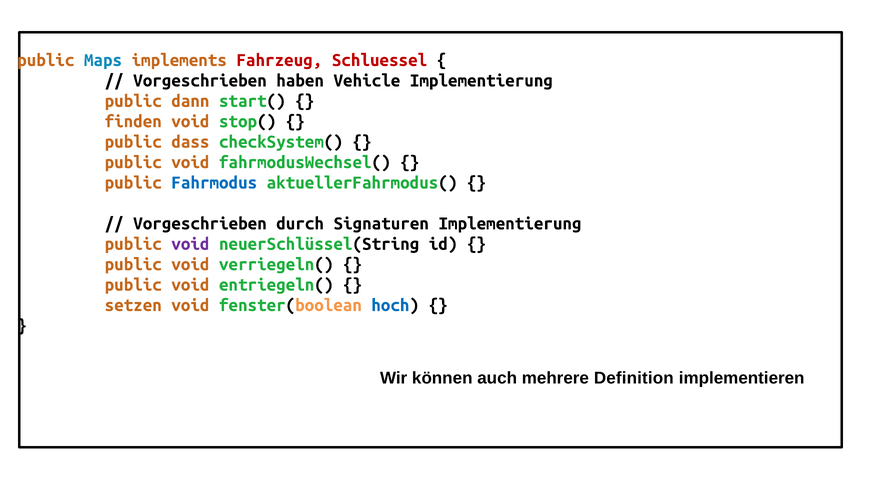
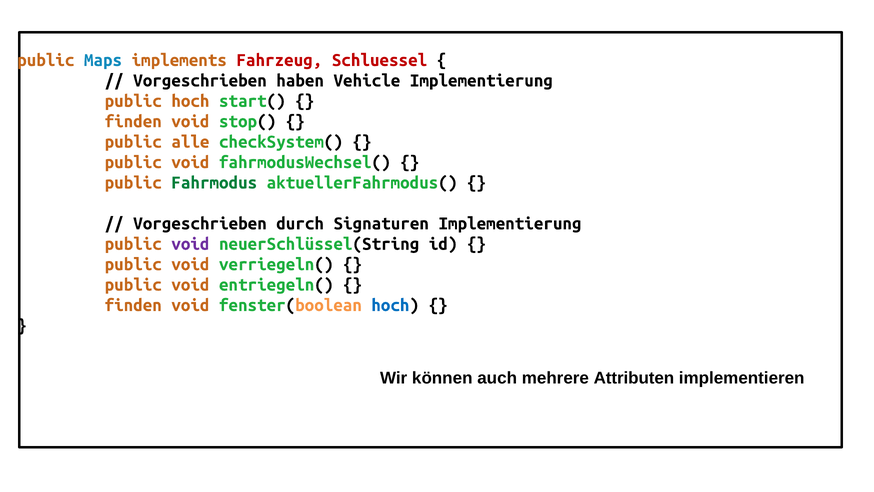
public dann: dann -> hoch
dass: dass -> alle
Fahrmodus colour: blue -> green
setzen at (133, 305): setzen -> finden
Definition: Definition -> Attributen
